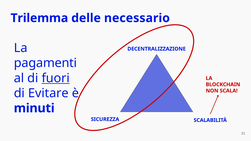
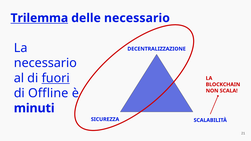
Trilemma underline: none -> present
pagamenti at (45, 63): pagamenti -> necessario
Evitare: Evitare -> Offline
